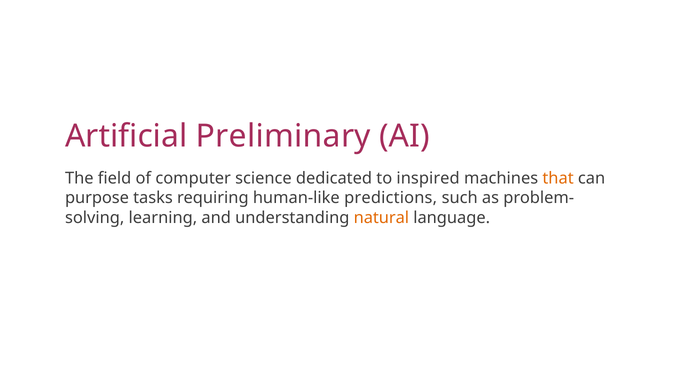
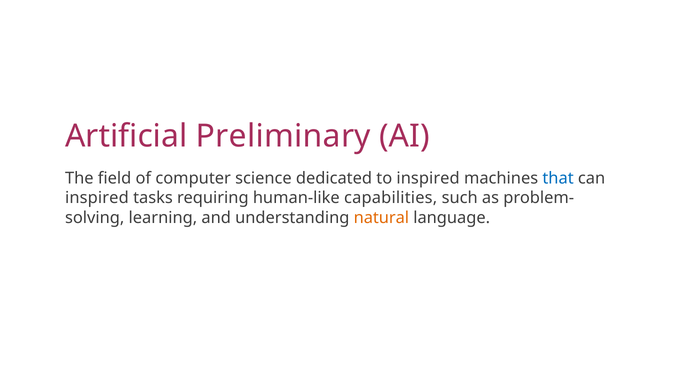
that colour: orange -> blue
purpose at (97, 198): purpose -> inspired
predictions: predictions -> capabilities
